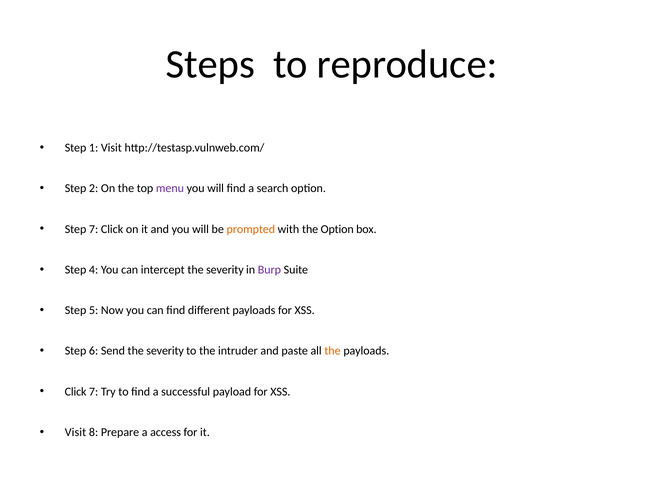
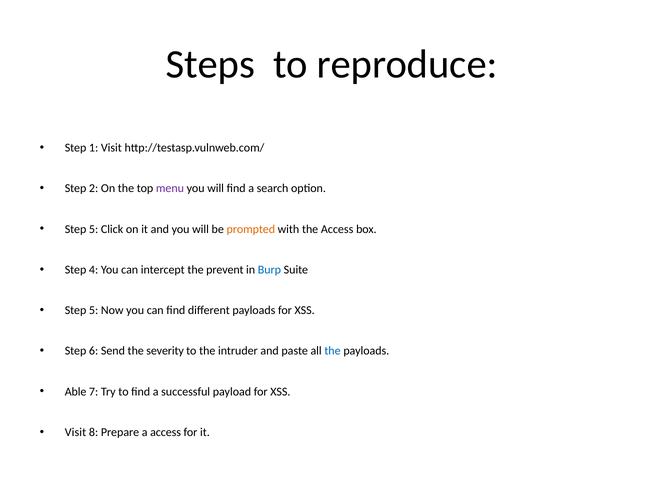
7 at (94, 229): 7 -> 5
the Option: Option -> Access
intercept the severity: severity -> prevent
Burp colour: purple -> blue
the at (332, 351) colour: orange -> blue
Click at (76, 392): Click -> Able
